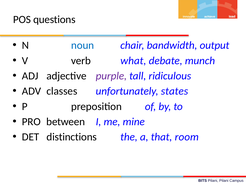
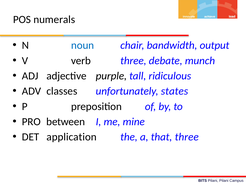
questions: questions -> numerals
verb what: what -> three
purple colour: purple -> black
distinctions: distinctions -> application
that room: room -> three
